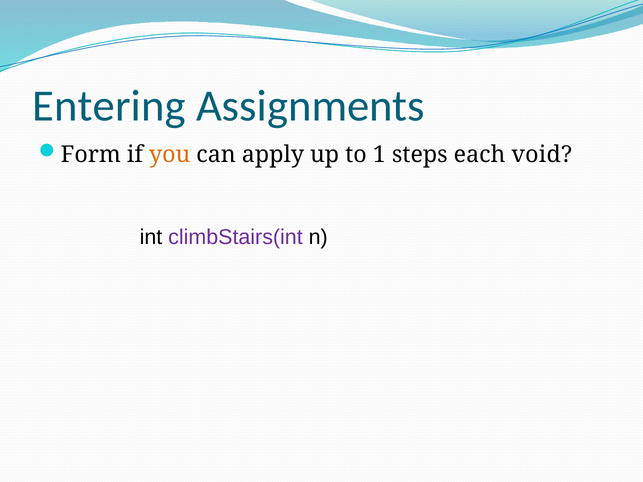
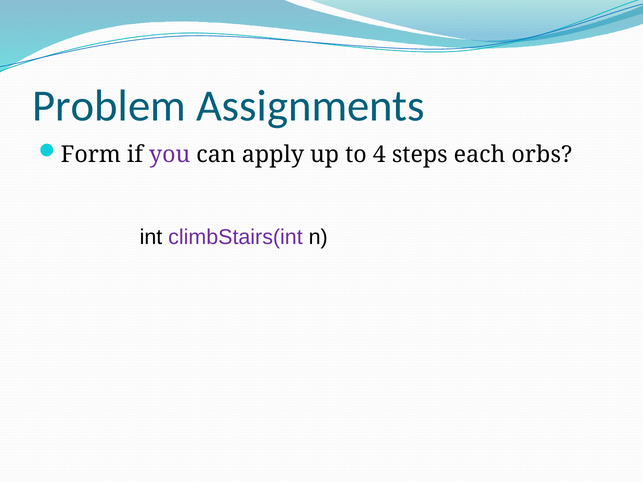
Entering: Entering -> Problem
you colour: orange -> purple
1: 1 -> 4
void: void -> orbs
